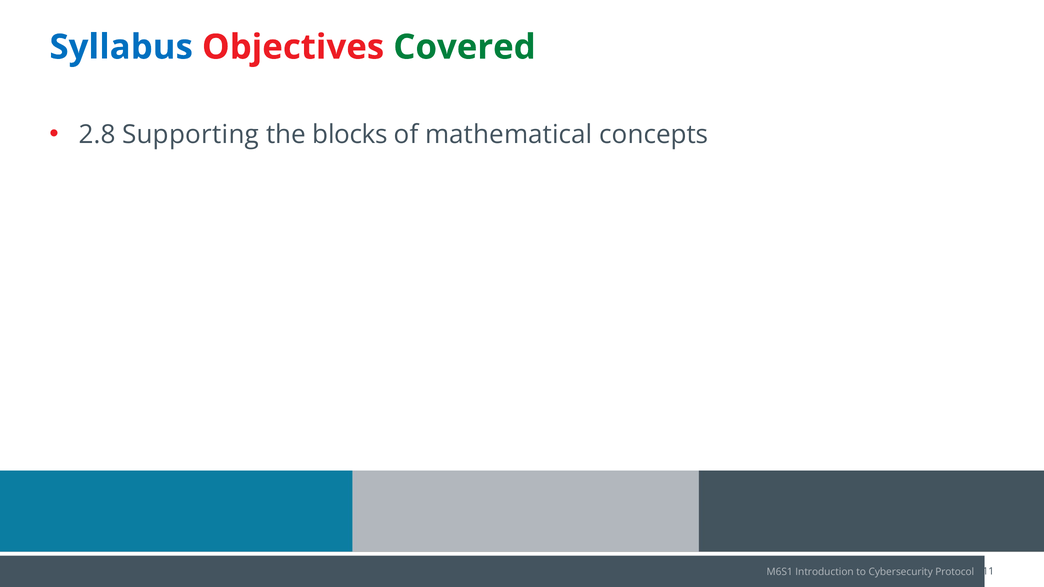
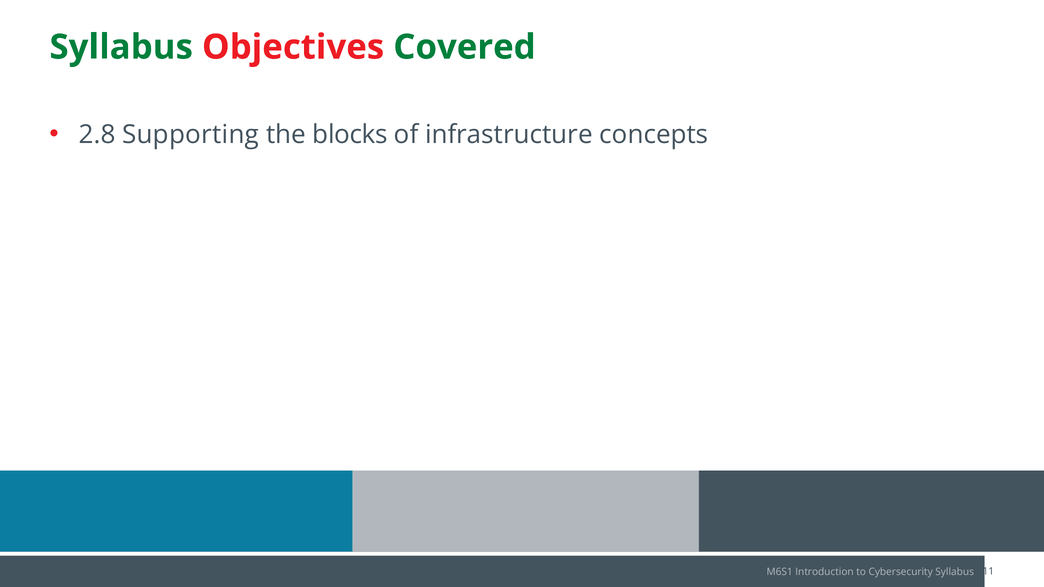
Syllabus at (121, 47) colour: blue -> green
mathematical: mathematical -> infrastructure
Protocol at (955, 572): Protocol -> Syllabus
